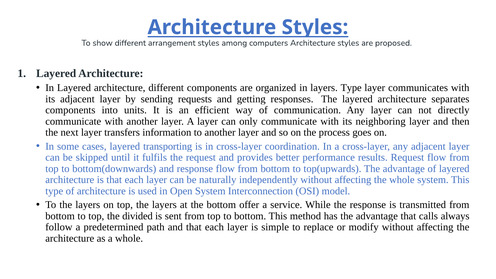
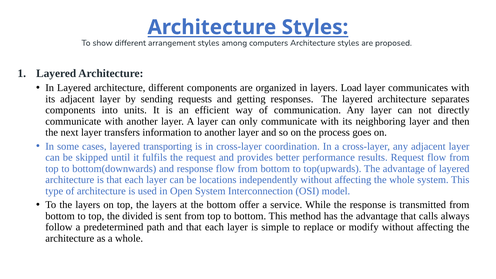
layers Type: Type -> Load
naturally: naturally -> locations
